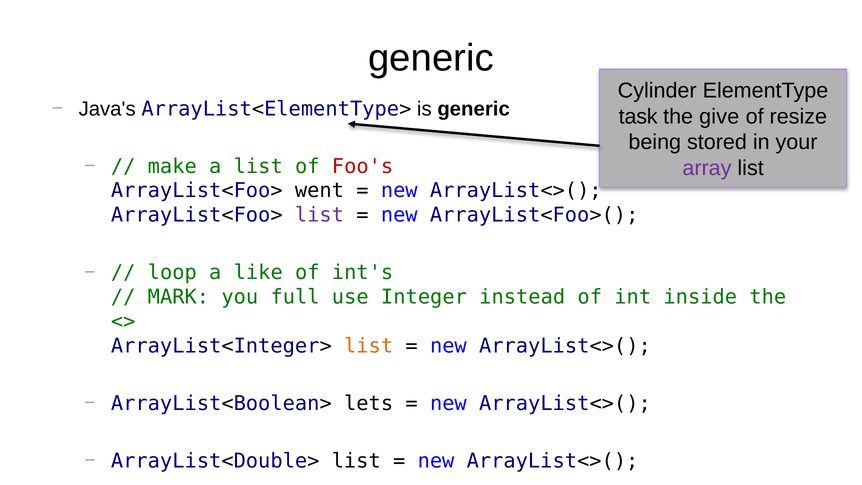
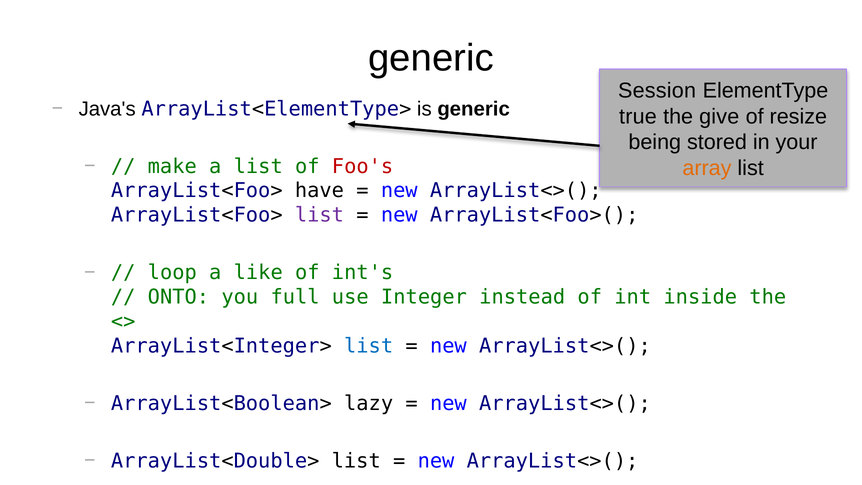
Cylinder: Cylinder -> Session
task: task -> true
array colour: purple -> orange
went: went -> have
MARK: MARK -> ONTO
list at (369, 346) colour: orange -> blue
lets: lets -> lazy
